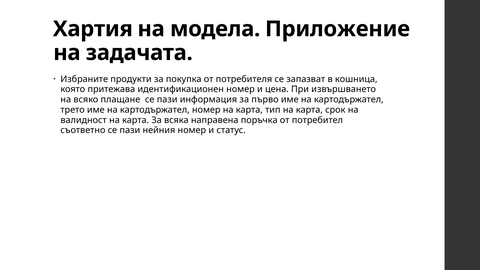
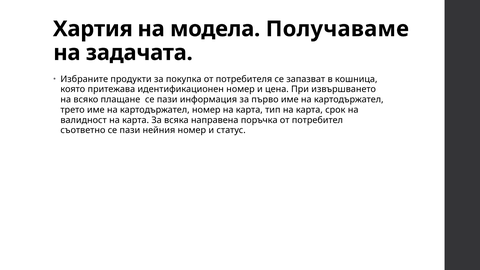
Приложение: Приложение -> Получаваме
